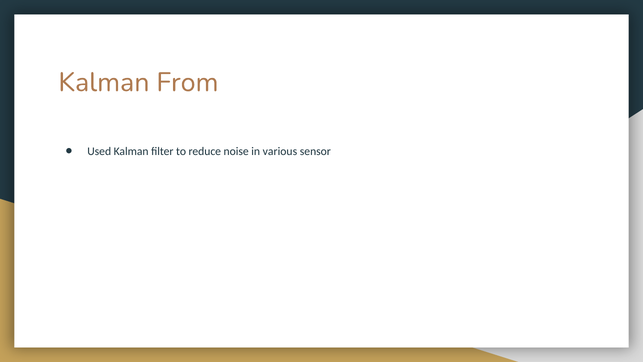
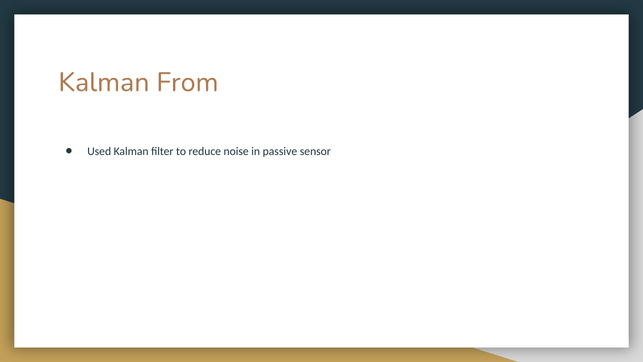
various: various -> passive
